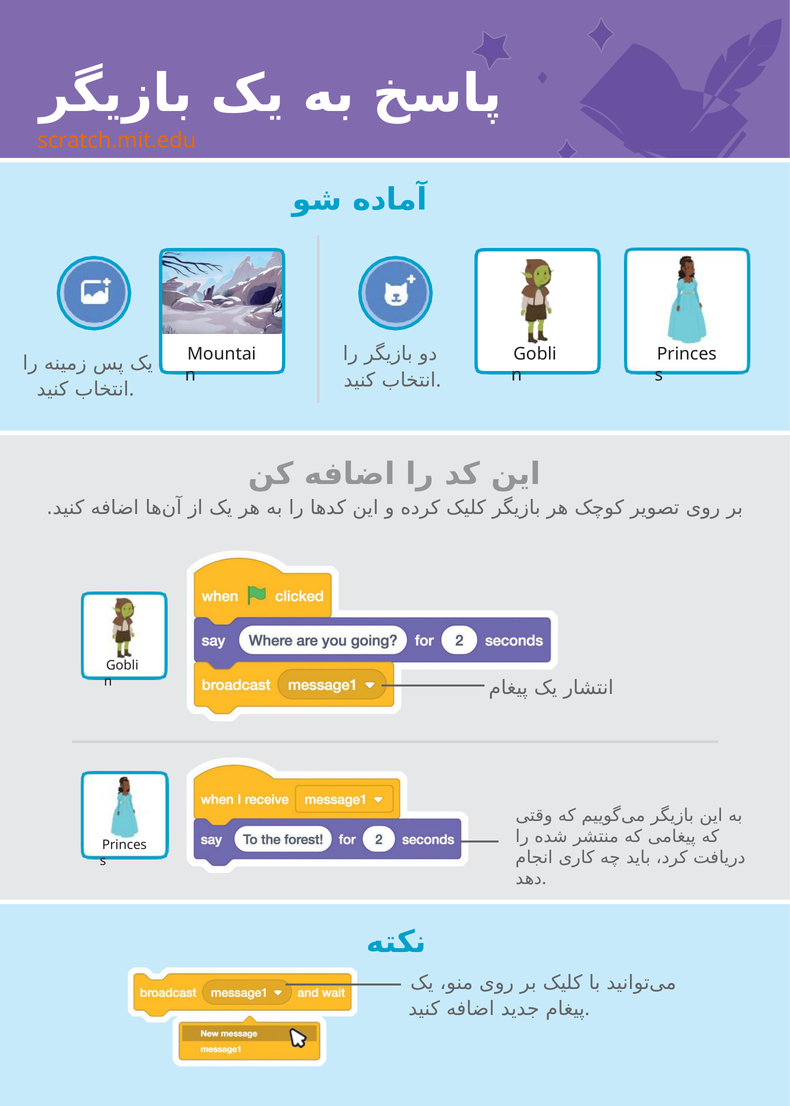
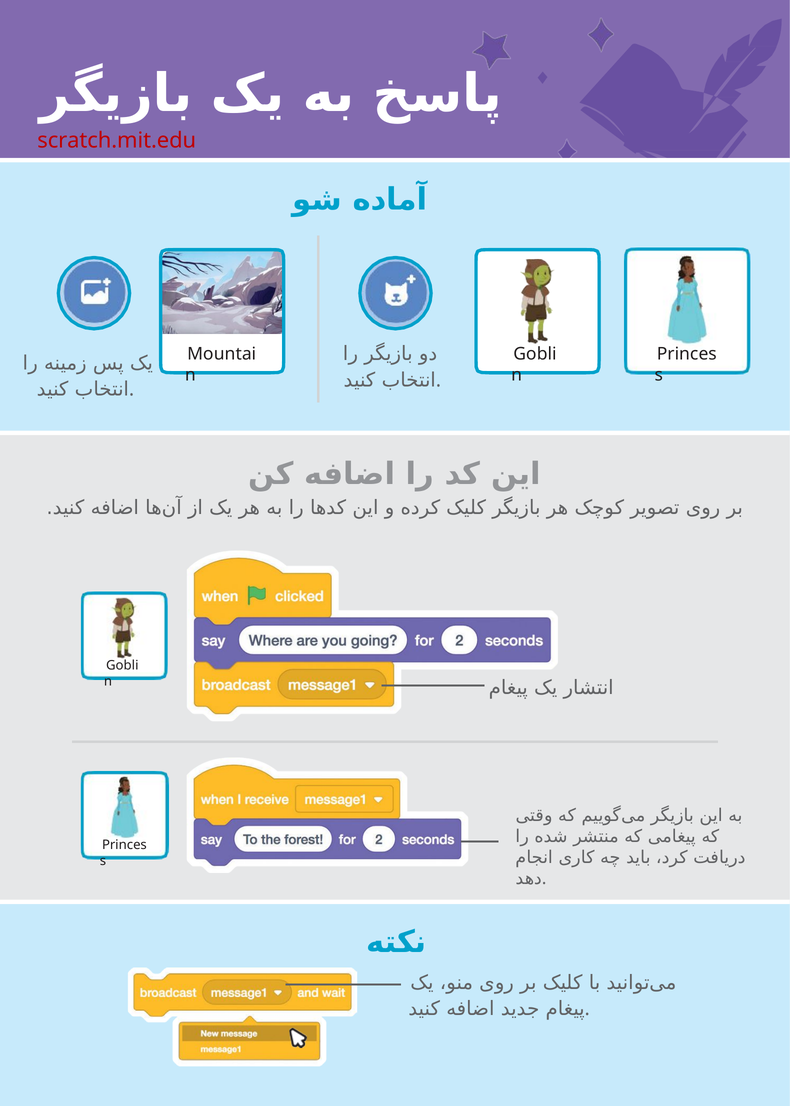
scratch.mit.edu colour: orange -> red
